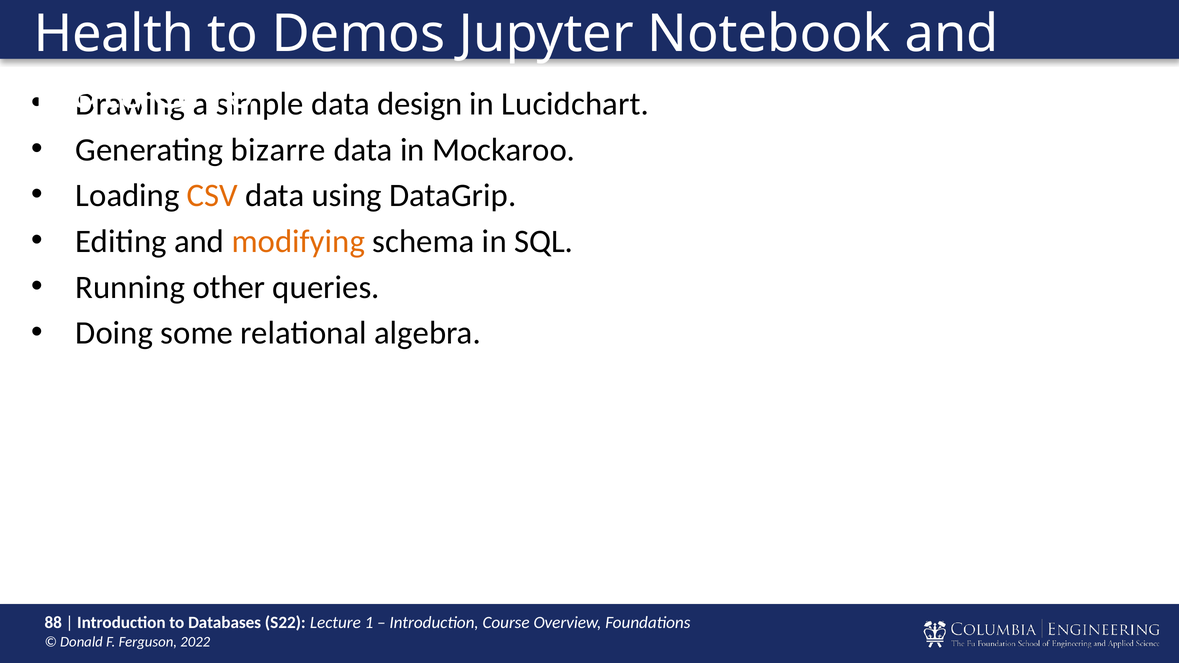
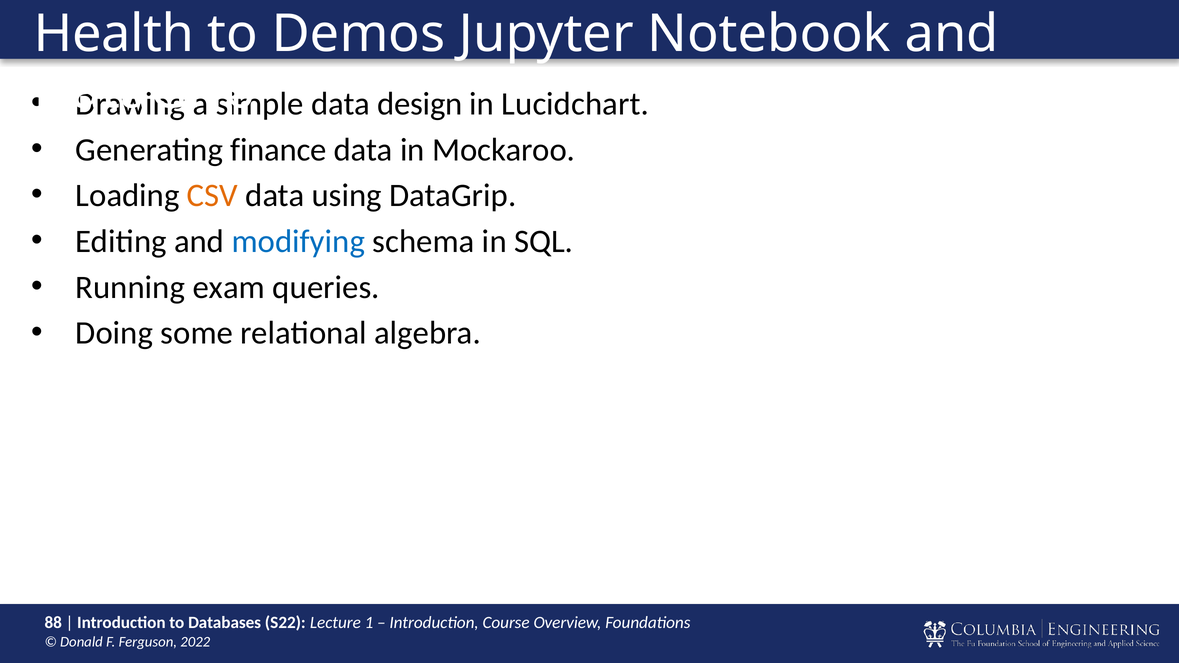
bizarre: bizarre -> finance
modifying colour: orange -> blue
other: other -> exam
